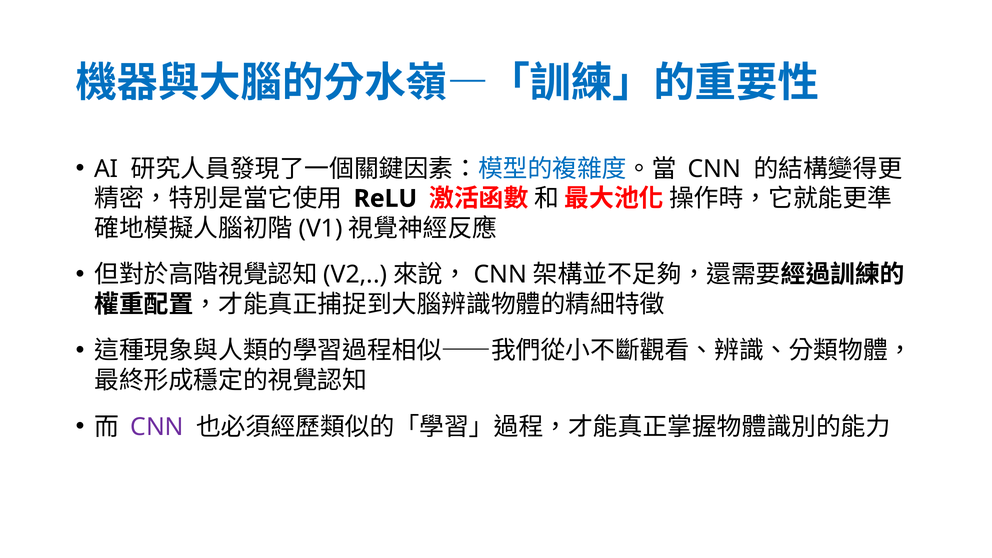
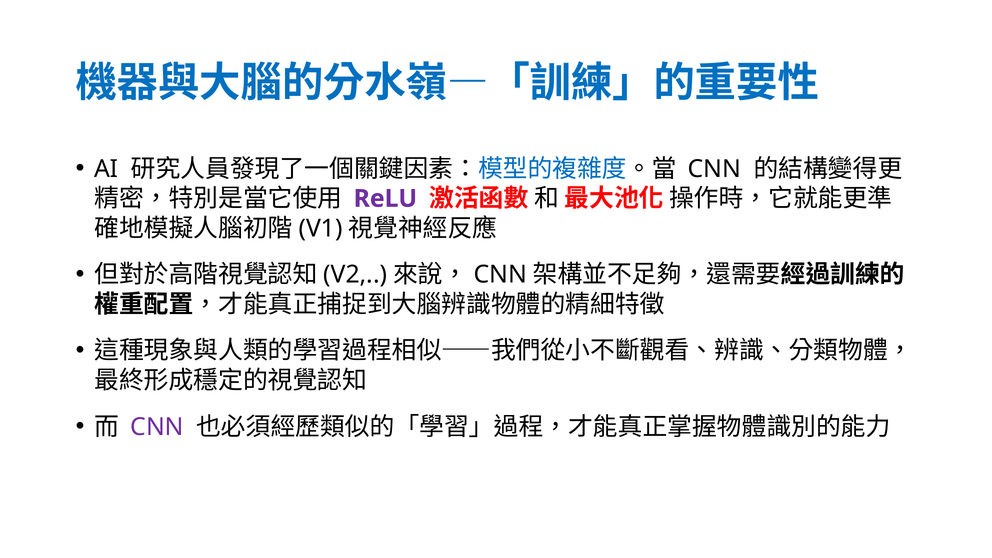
ReLU colour: black -> purple
